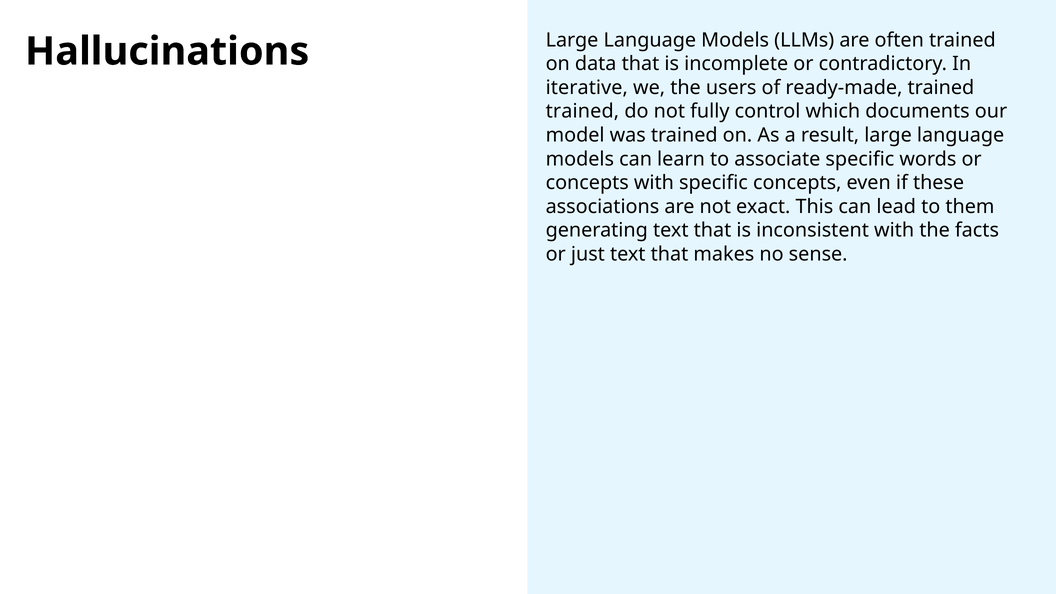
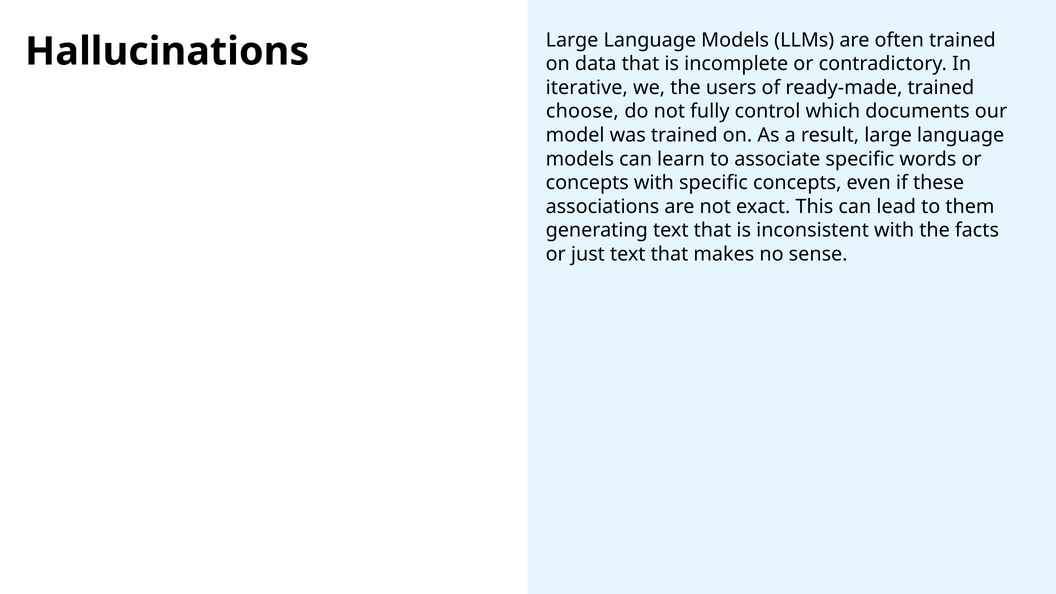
trained at (582, 111): trained -> choose
